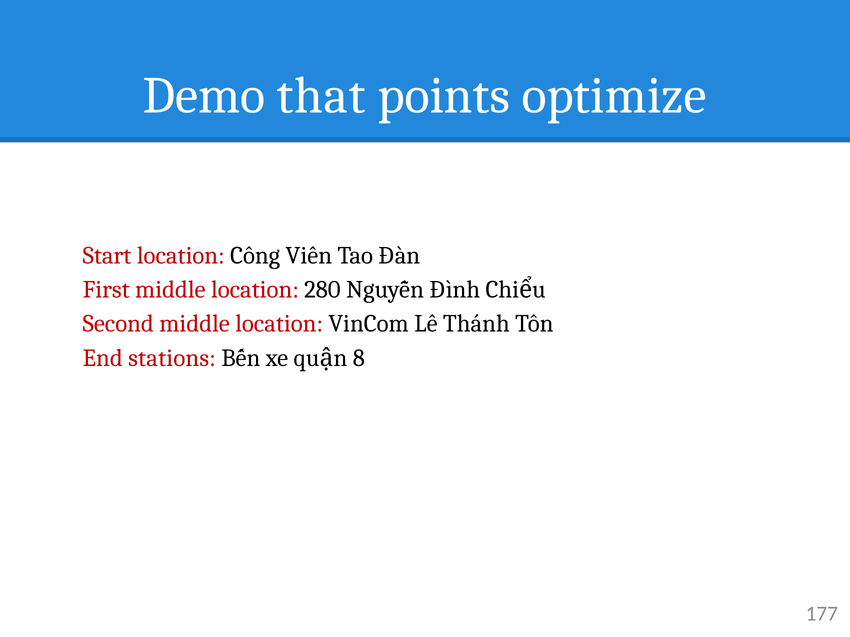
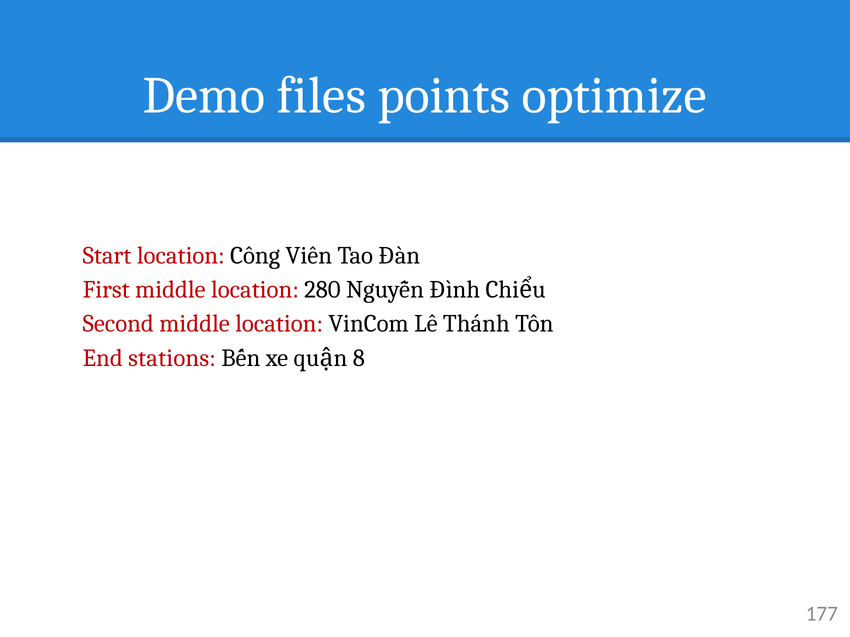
that: that -> files
